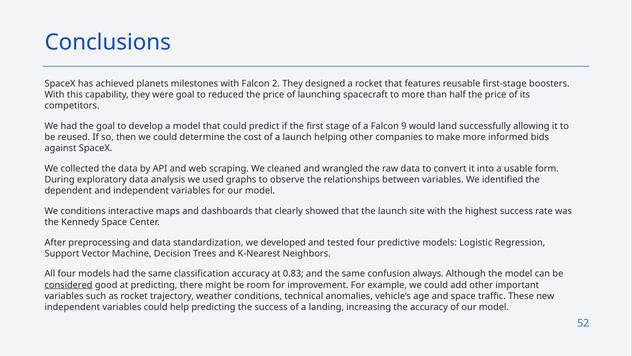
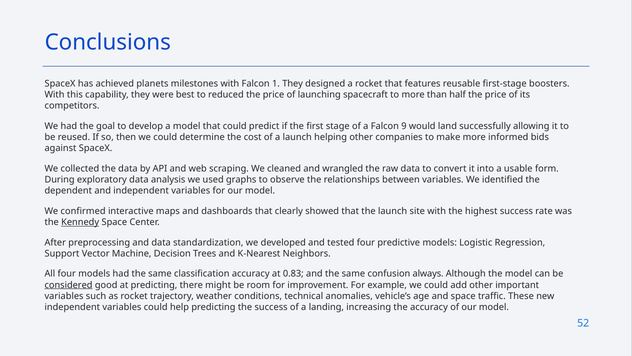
2: 2 -> 1
were goal: goal -> best
We conditions: conditions -> confirmed
Kennedy underline: none -> present
